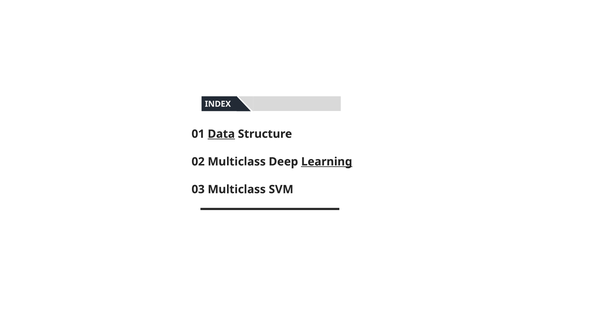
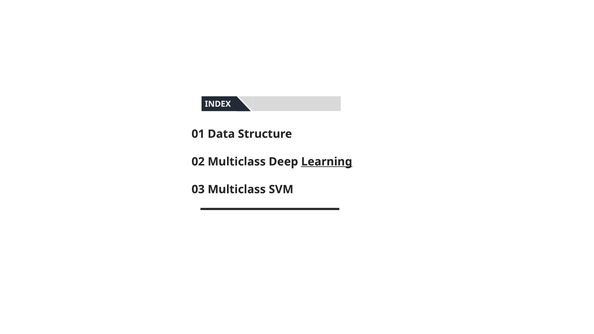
Data underline: present -> none
